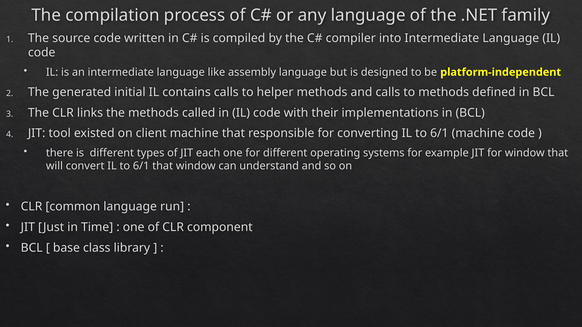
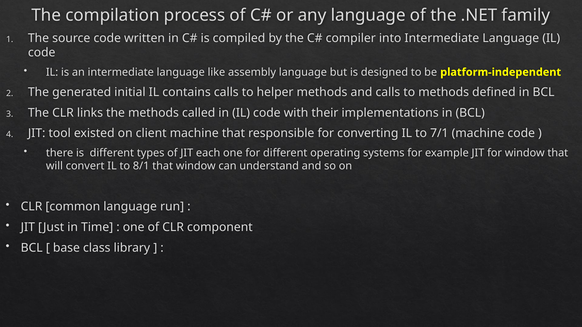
converting IL to 6/1: 6/1 -> 7/1
convert IL to 6/1: 6/1 -> 8/1
